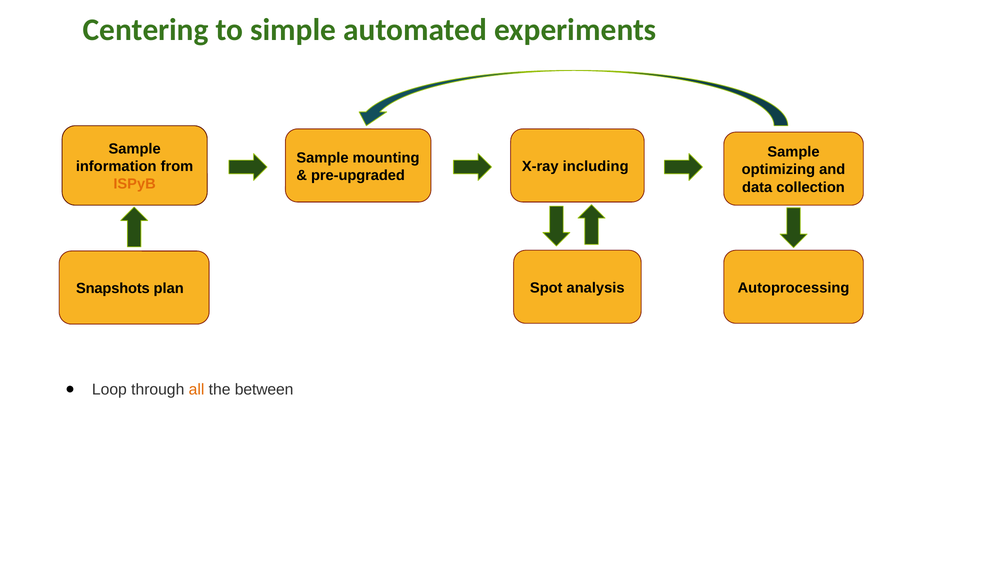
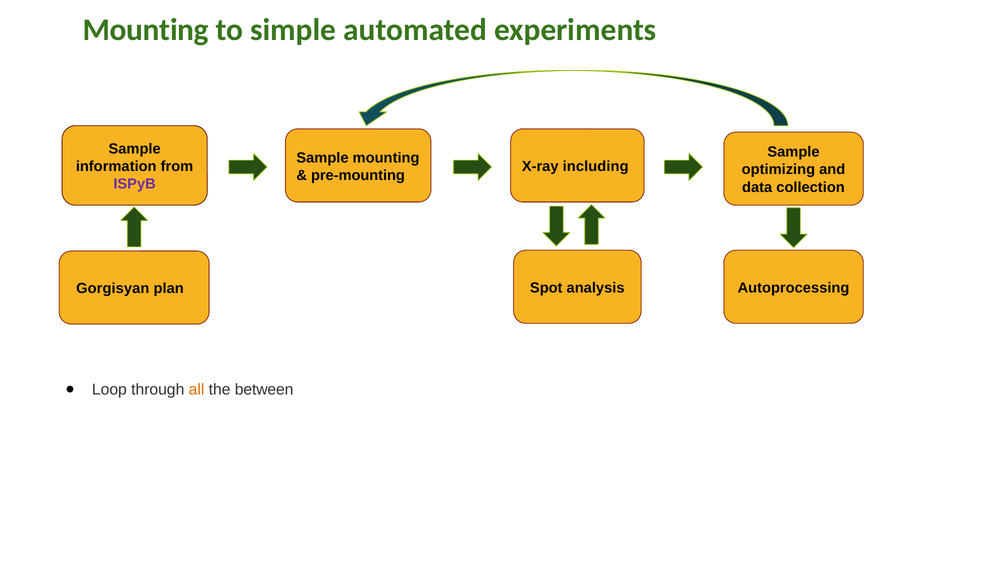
Centering at (146, 30): Centering -> Mounting
pre-upgraded: pre-upgraded -> pre-mounting
ISPyB colour: orange -> purple
Snapshots: Snapshots -> Gorgisyan
